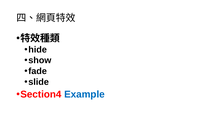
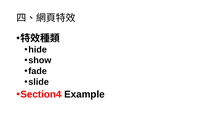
Example colour: blue -> black
